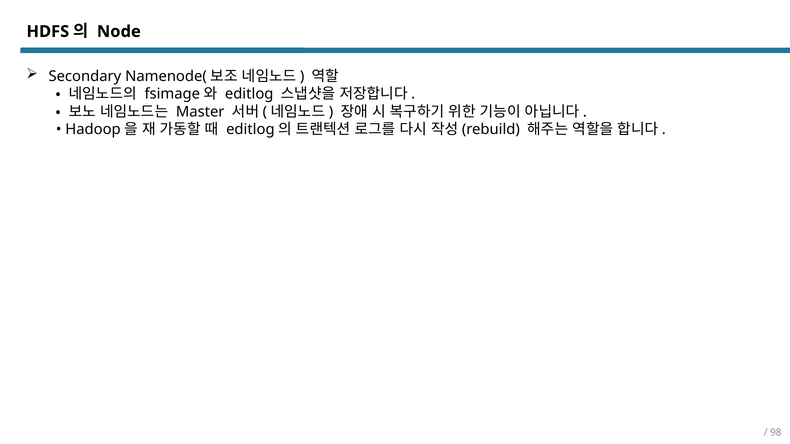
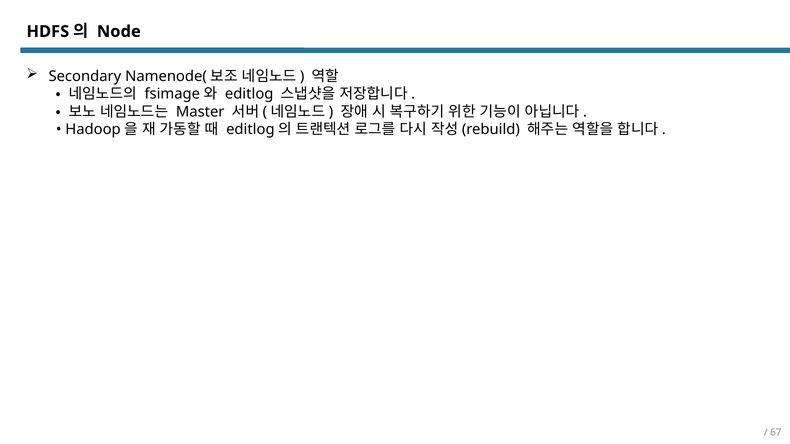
98: 98 -> 67
